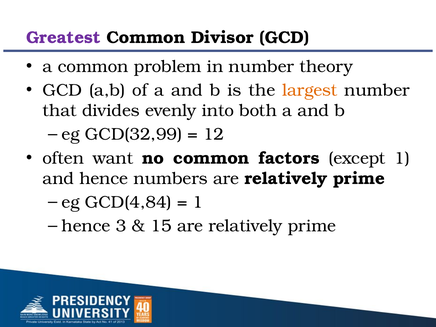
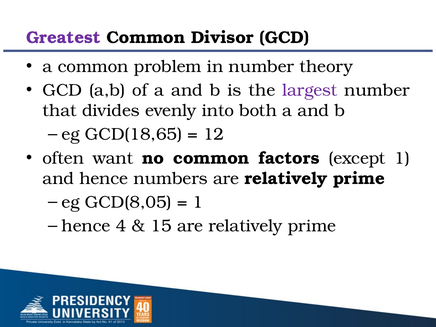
largest colour: orange -> purple
GCD(32,99: GCD(32,99 -> GCD(18,65
GCD(4,84: GCD(4,84 -> GCD(8,05
3: 3 -> 4
